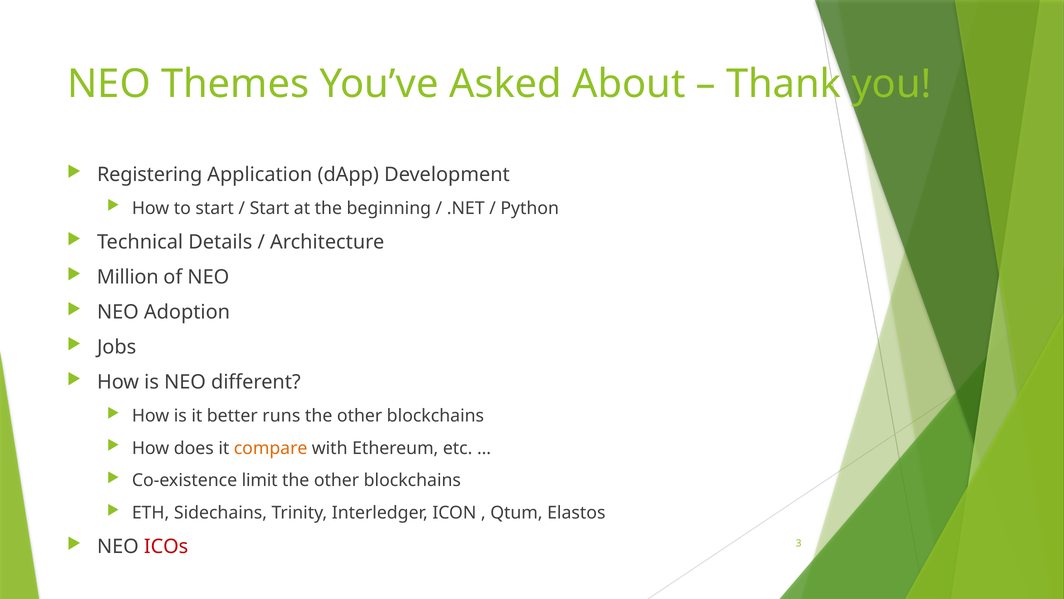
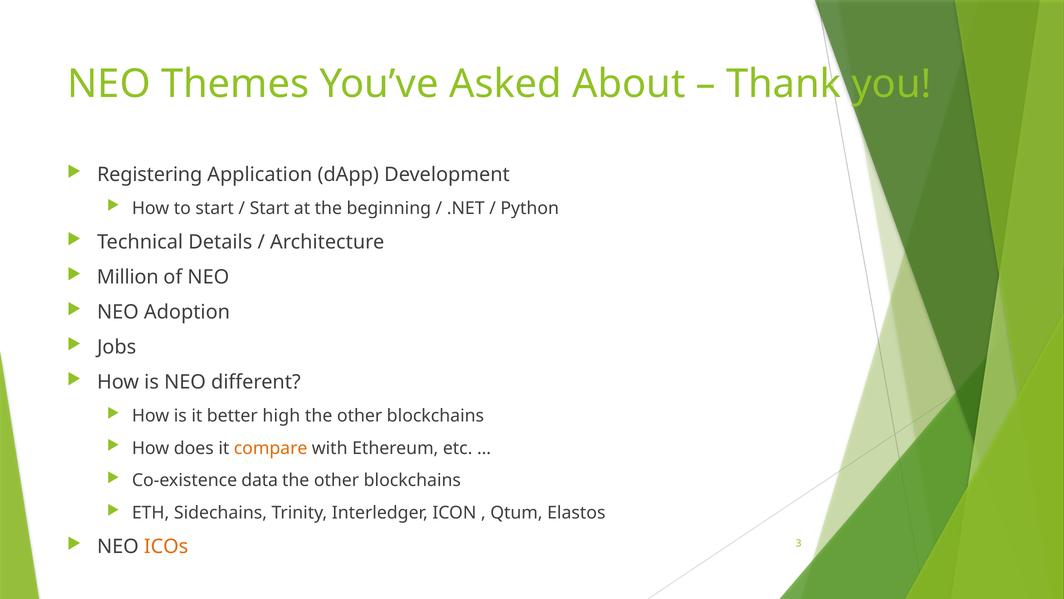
runs: runs -> high
limit: limit -> data
ICOs colour: red -> orange
